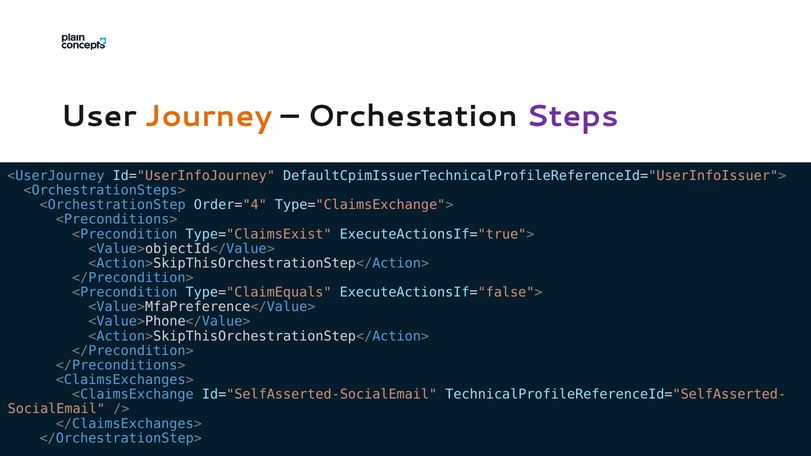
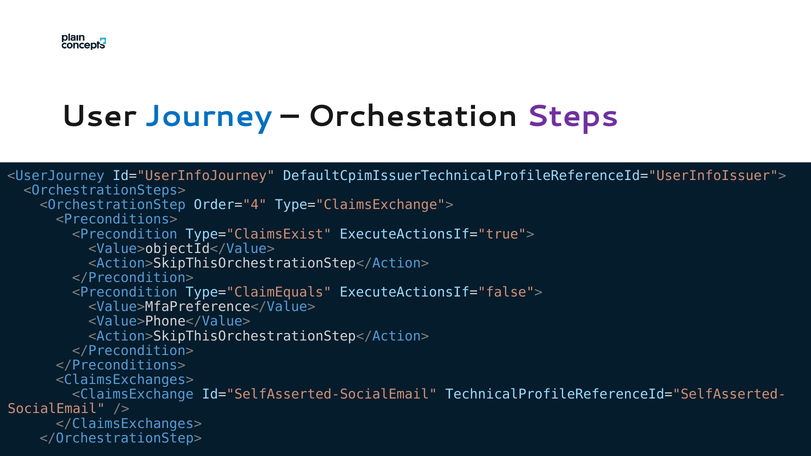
Journey colour: orange -> blue
